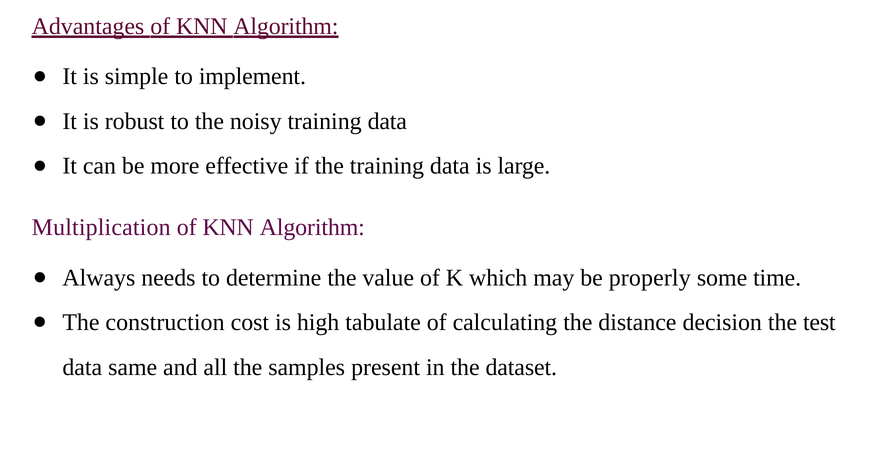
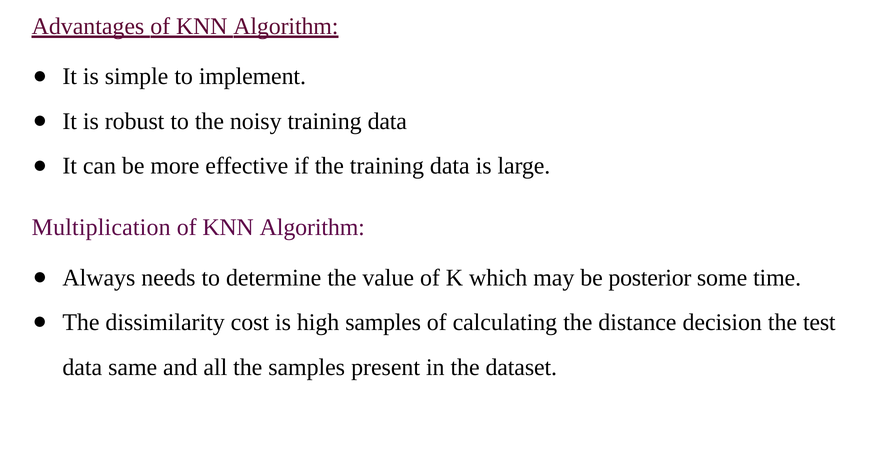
properly: properly -> posterior
construction: construction -> dissimilarity
high tabulate: tabulate -> samples
